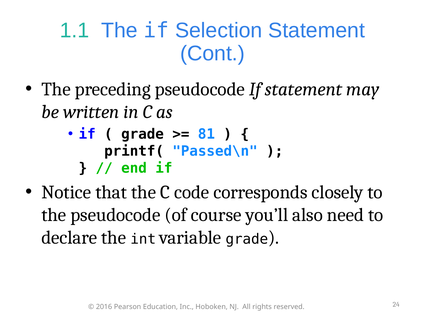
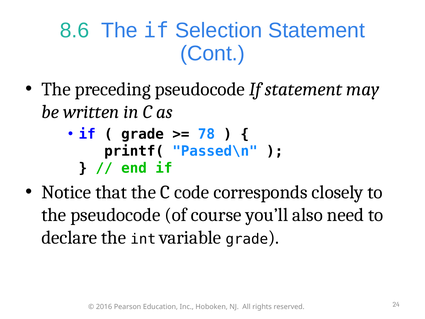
1.1: 1.1 -> 8.6
81: 81 -> 78
